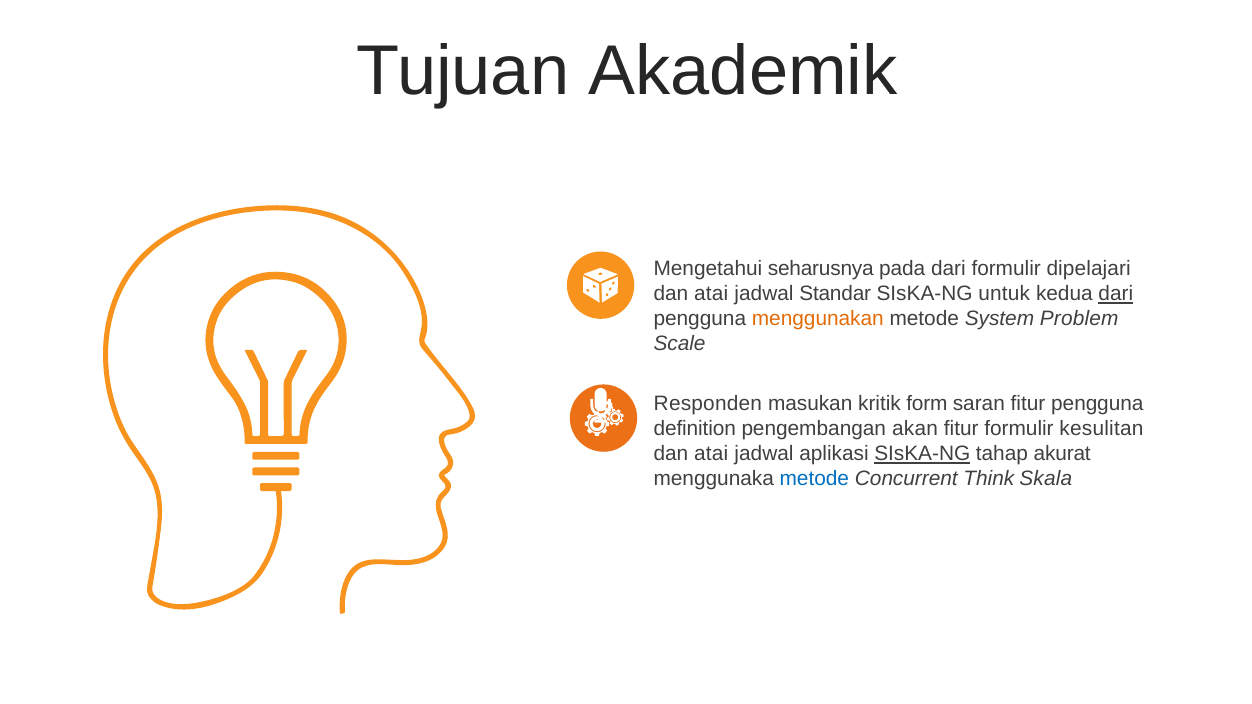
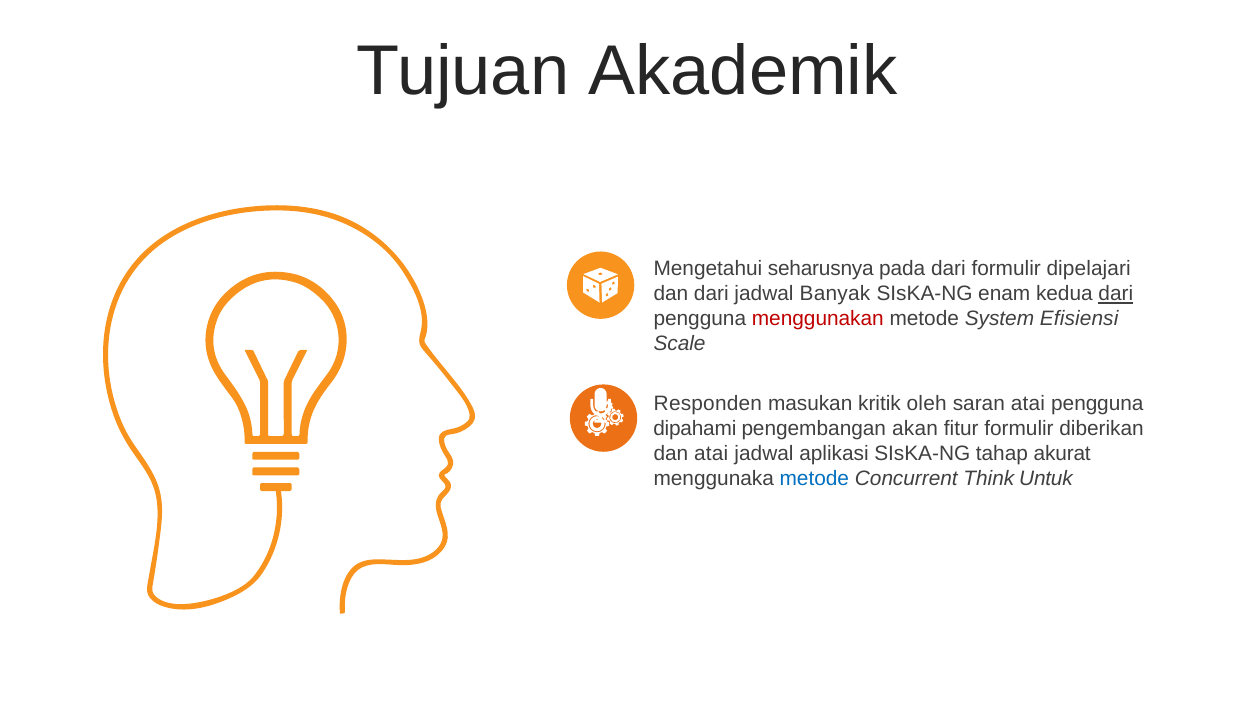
atai at (711, 294): atai -> dari
Standar: Standar -> Banyak
untuk: untuk -> enam
menggunakan colour: orange -> red
Problem: Problem -> Efisiensi
form: form -> oleh
saran fitur: fitur -> atai
definition: definition -> dipahami
kesulitan: kesulitan -> diberikan
SIsKA-NG at (922, 454) underline: present -> none
Skala: Skala -> Untuk
